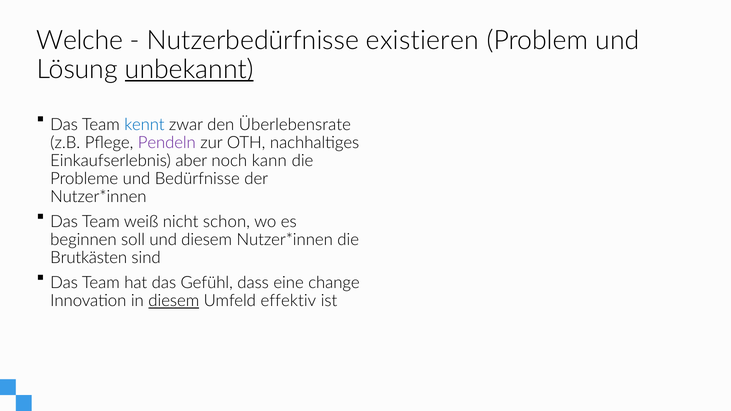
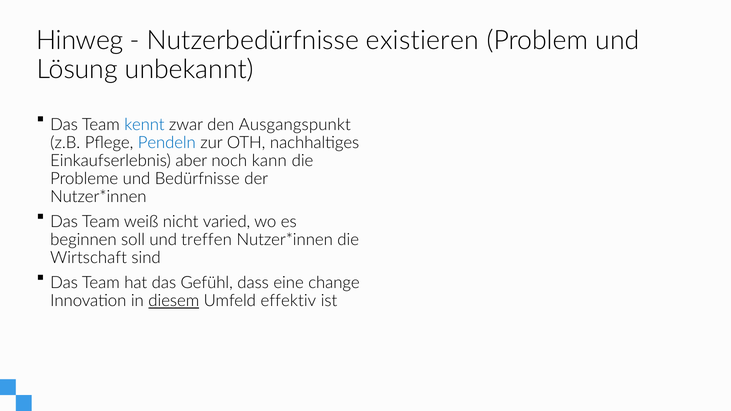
Welche: Welche -> Hinweg
unbekannt underline: present -> none
Überlebensrate: Überlebensrate -> Ausgangspunkt
Pendeln colour: purple -> blue
schon: schon -> varied
und diesem: diesem -> treffen
Brutkästen: Brutkästen -> Wirtschaft
